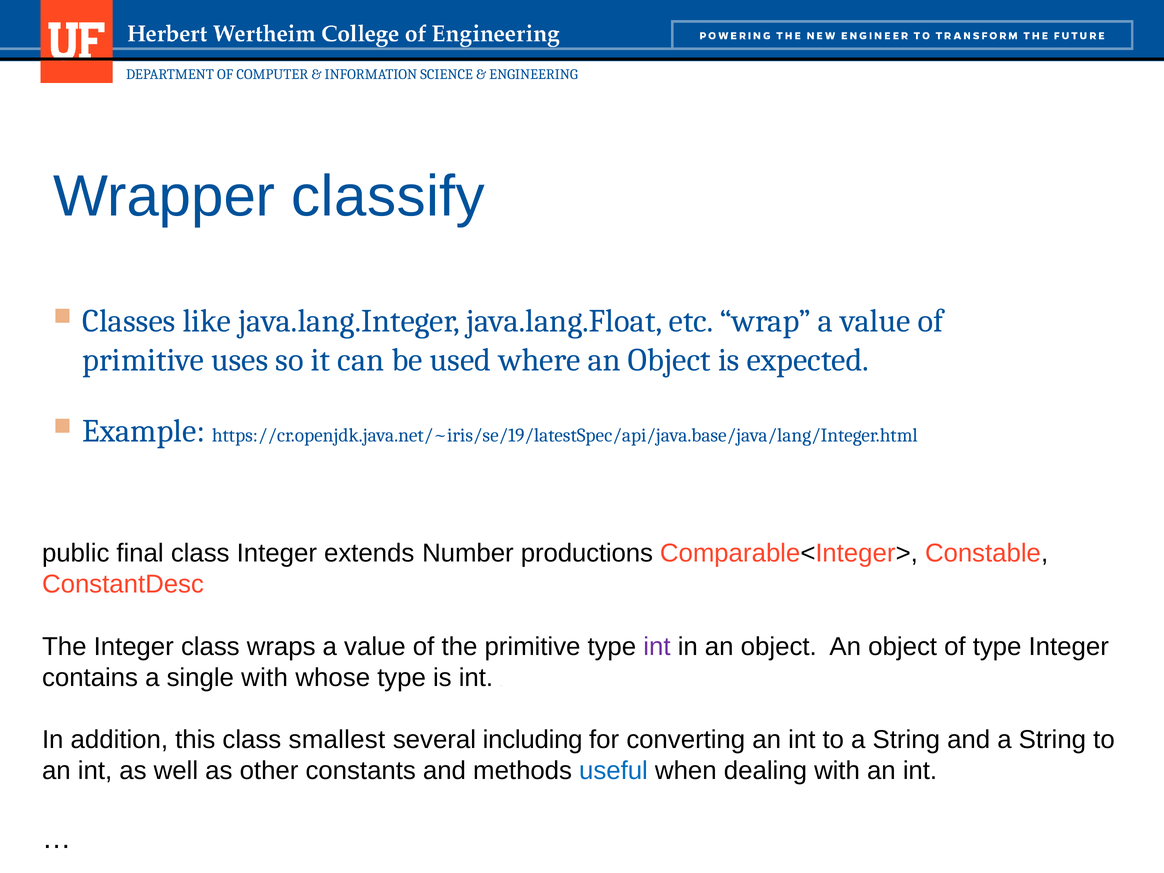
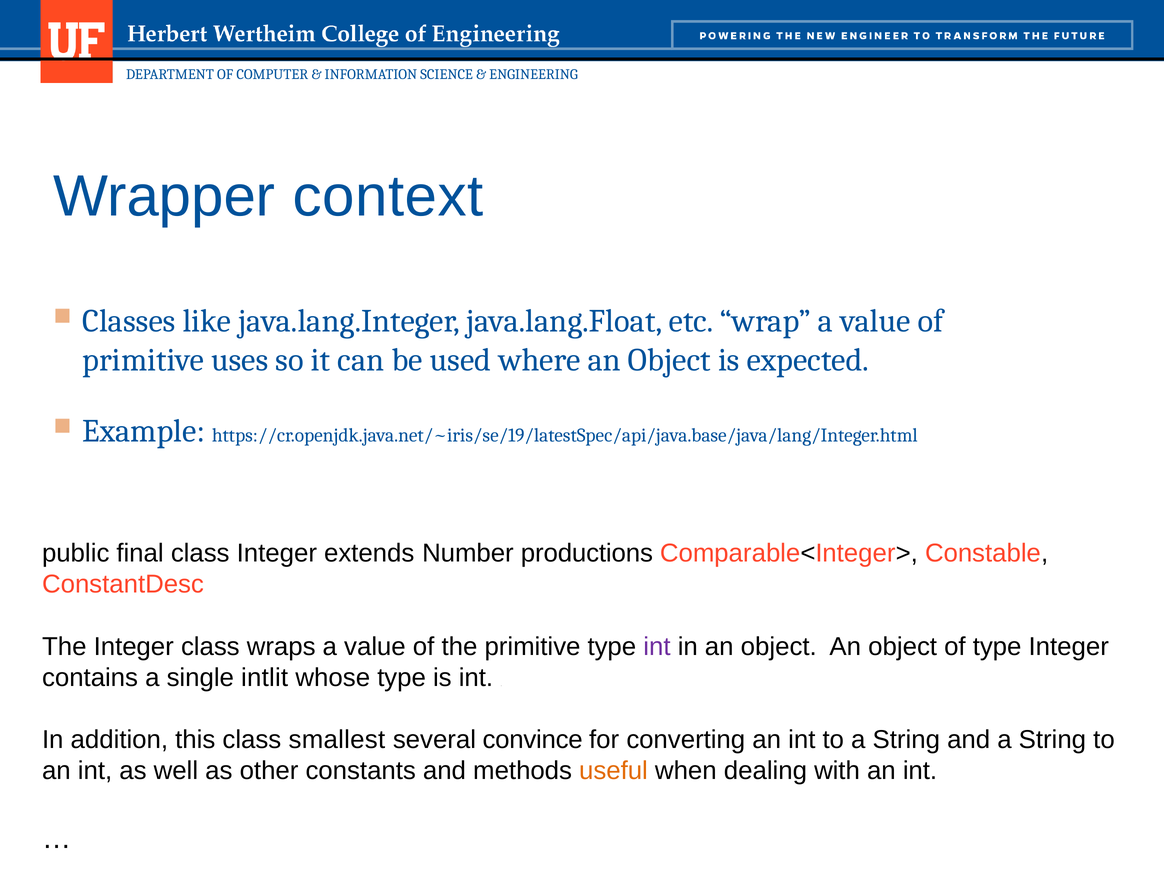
classify: classify -> context
single with: with -> intlit
including: including -> convince
useful colour: blue -> orange
